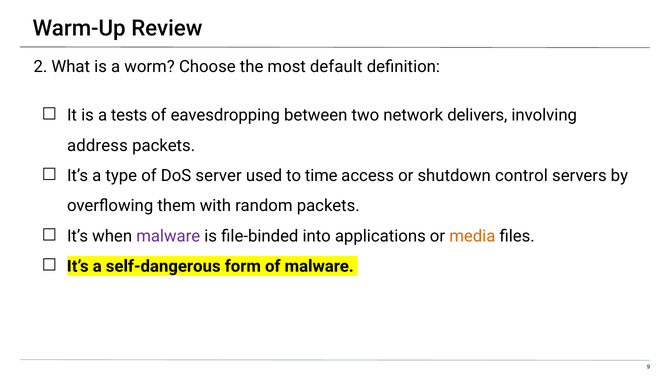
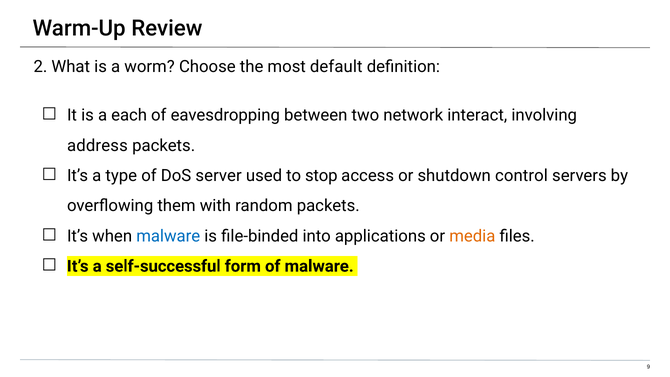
tests: tests -> each
delivers: delivers -> interact
time: time -> stop
malware at (168, 236) colour: purple -> blue
self-dangerous: self-dangerous -> self-successful
